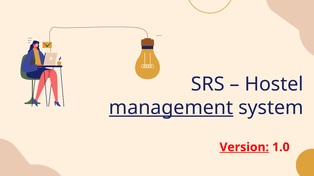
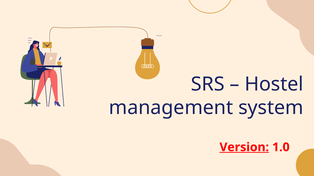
management underline: present -> none
